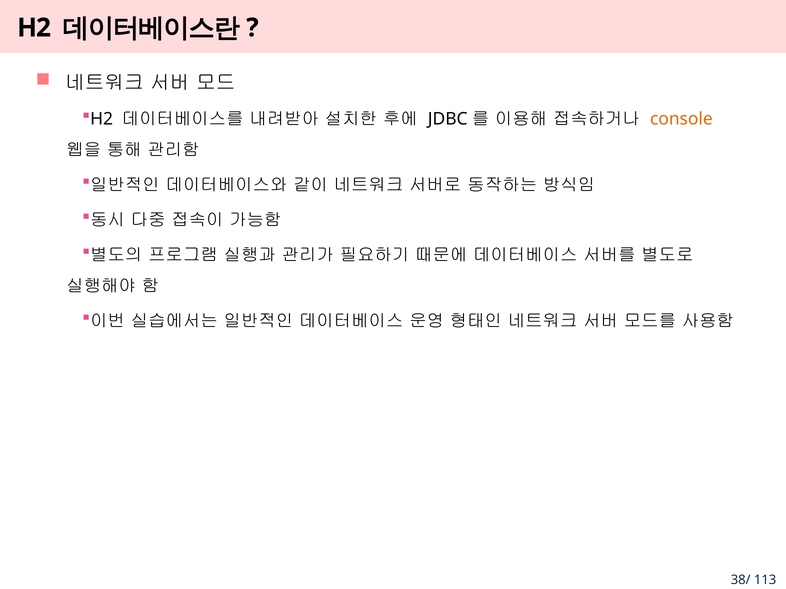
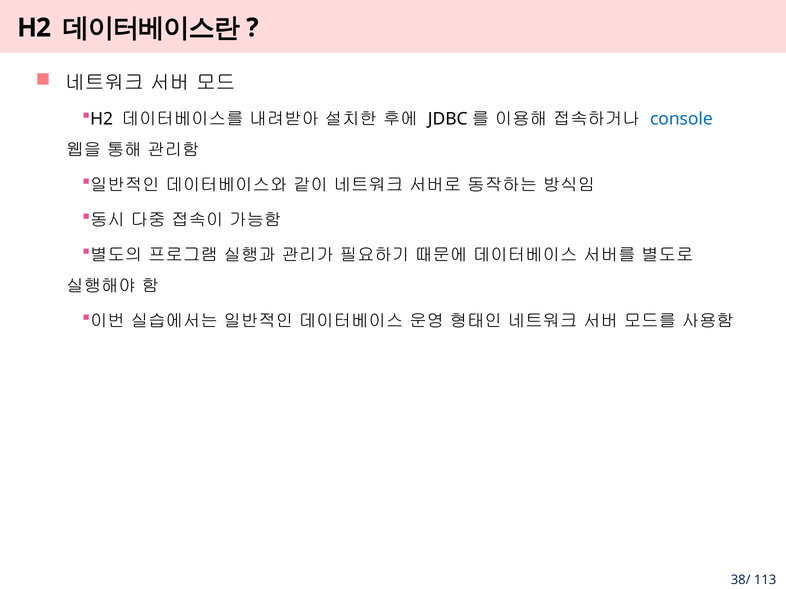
console colour: orange -> blue
